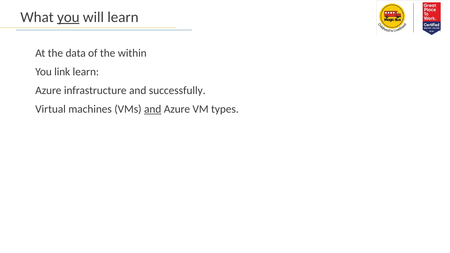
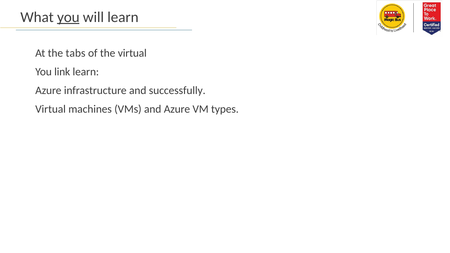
data: data -> tabs
within: within -> virtual
and at (153, 109) underline: present -> none
